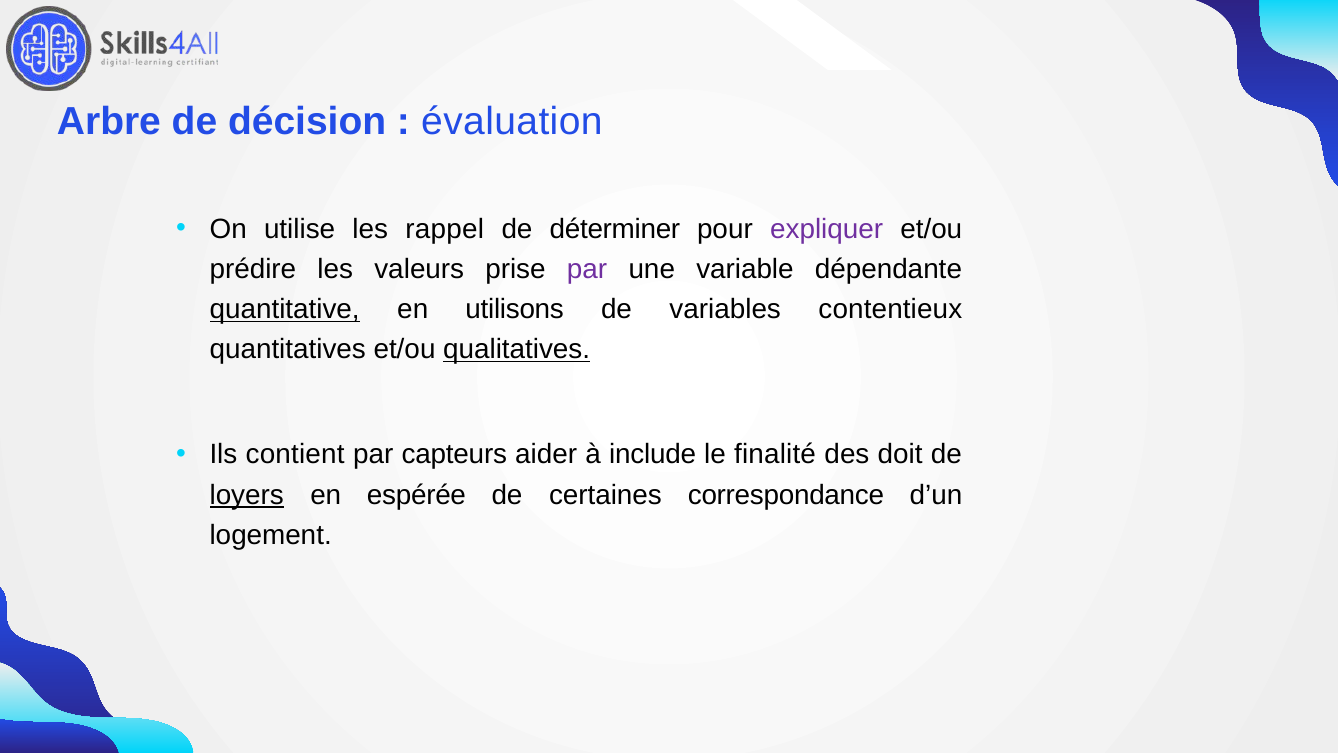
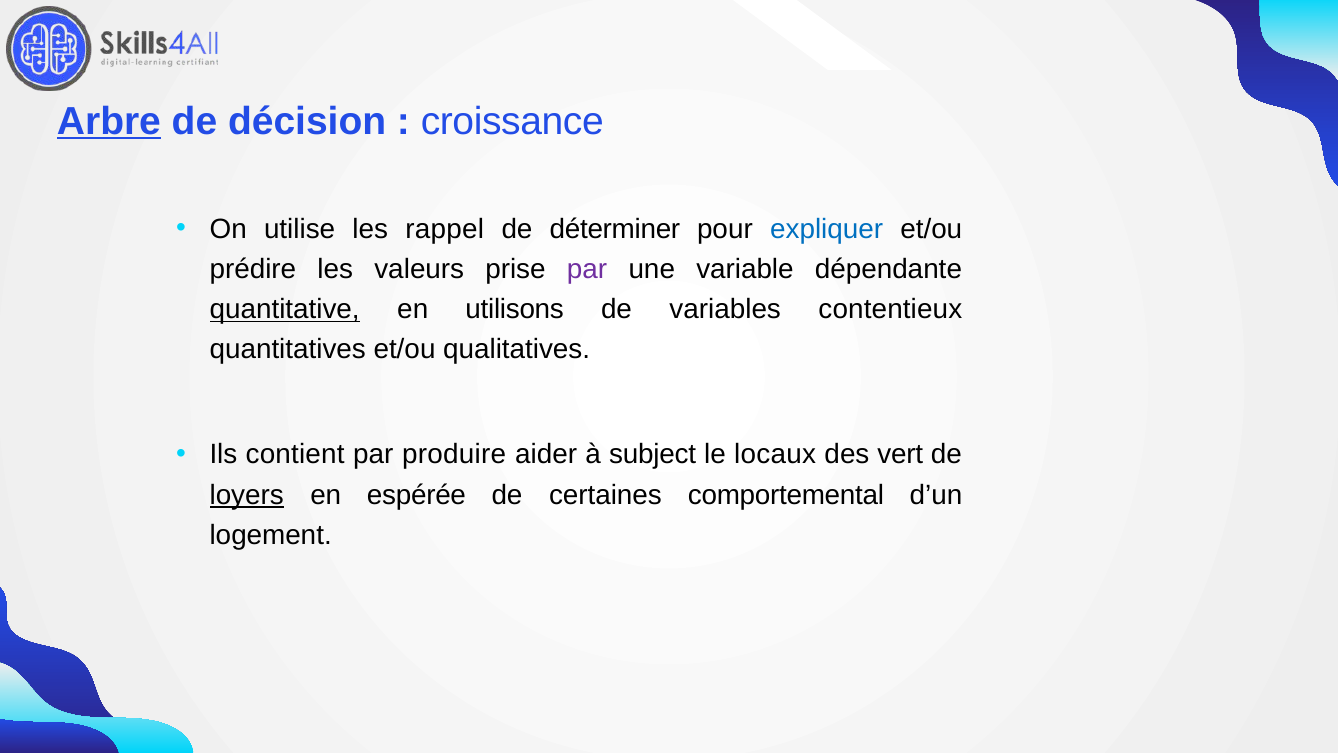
Arbre underline: none -> present
évaluation: évaluation -> croissance
expliquer colour: purple -> blue
qualitatives underline: present -> none
capteurs: capteurs -> produire
include: include -> subject
finalité: finalité -> locaux
doit: doit -> vert
correspondance: correspondance -> comportemental
